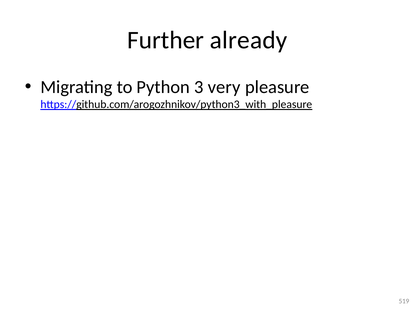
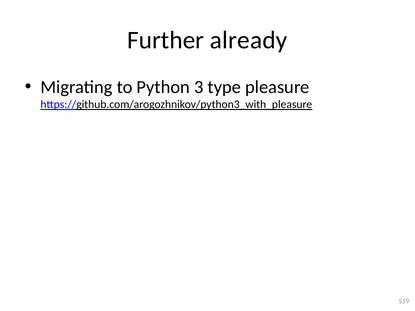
very: very -> type
